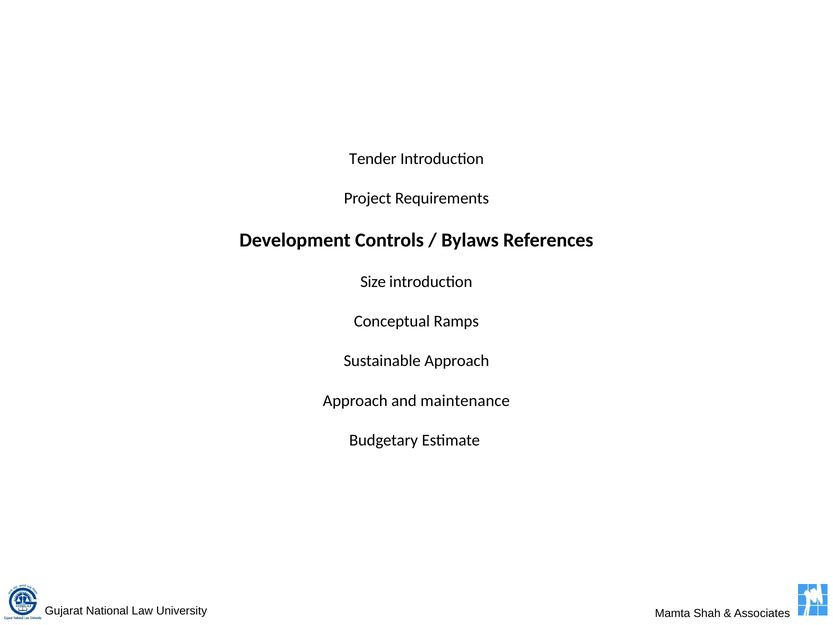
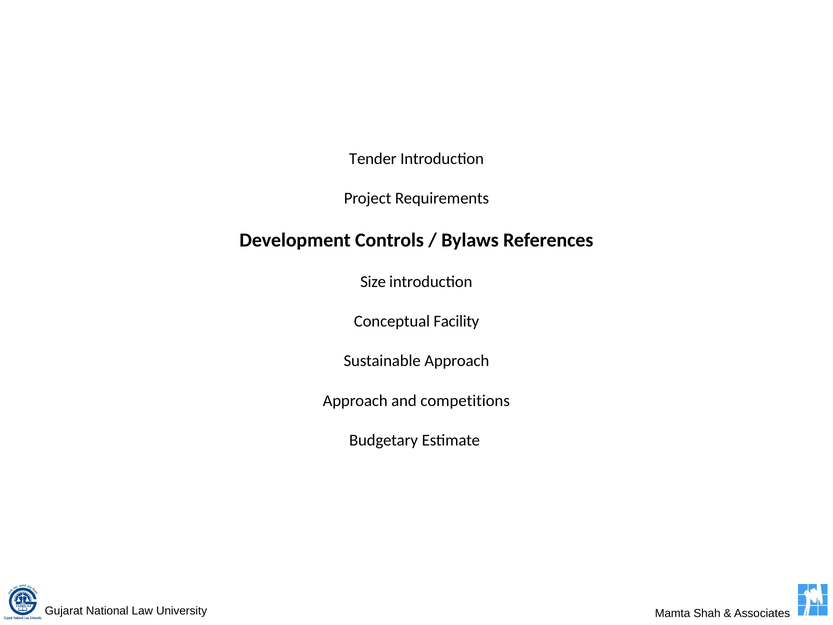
Ramps: Ramps -> Facility
maintenance: maintenance -> competitions
